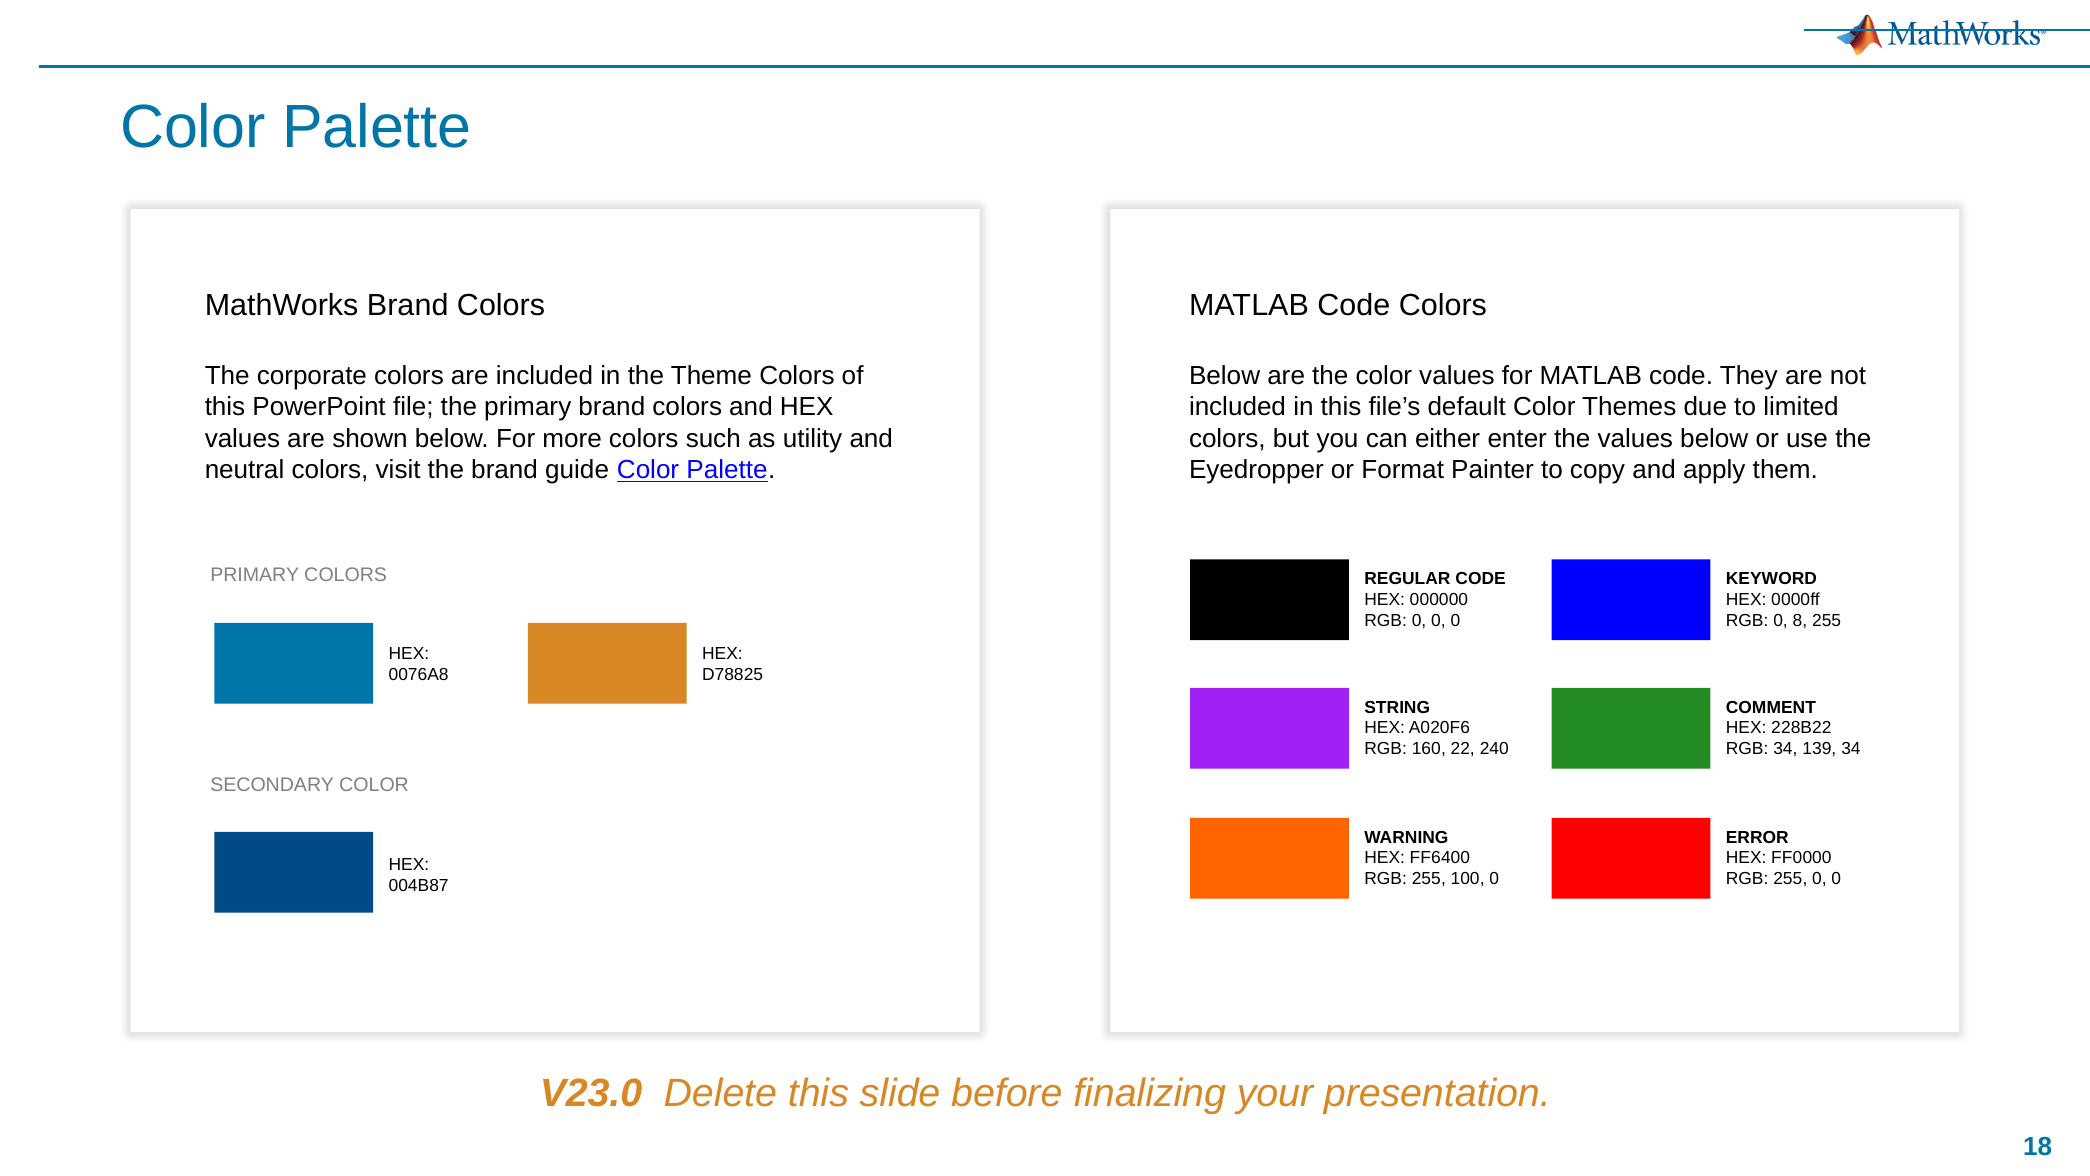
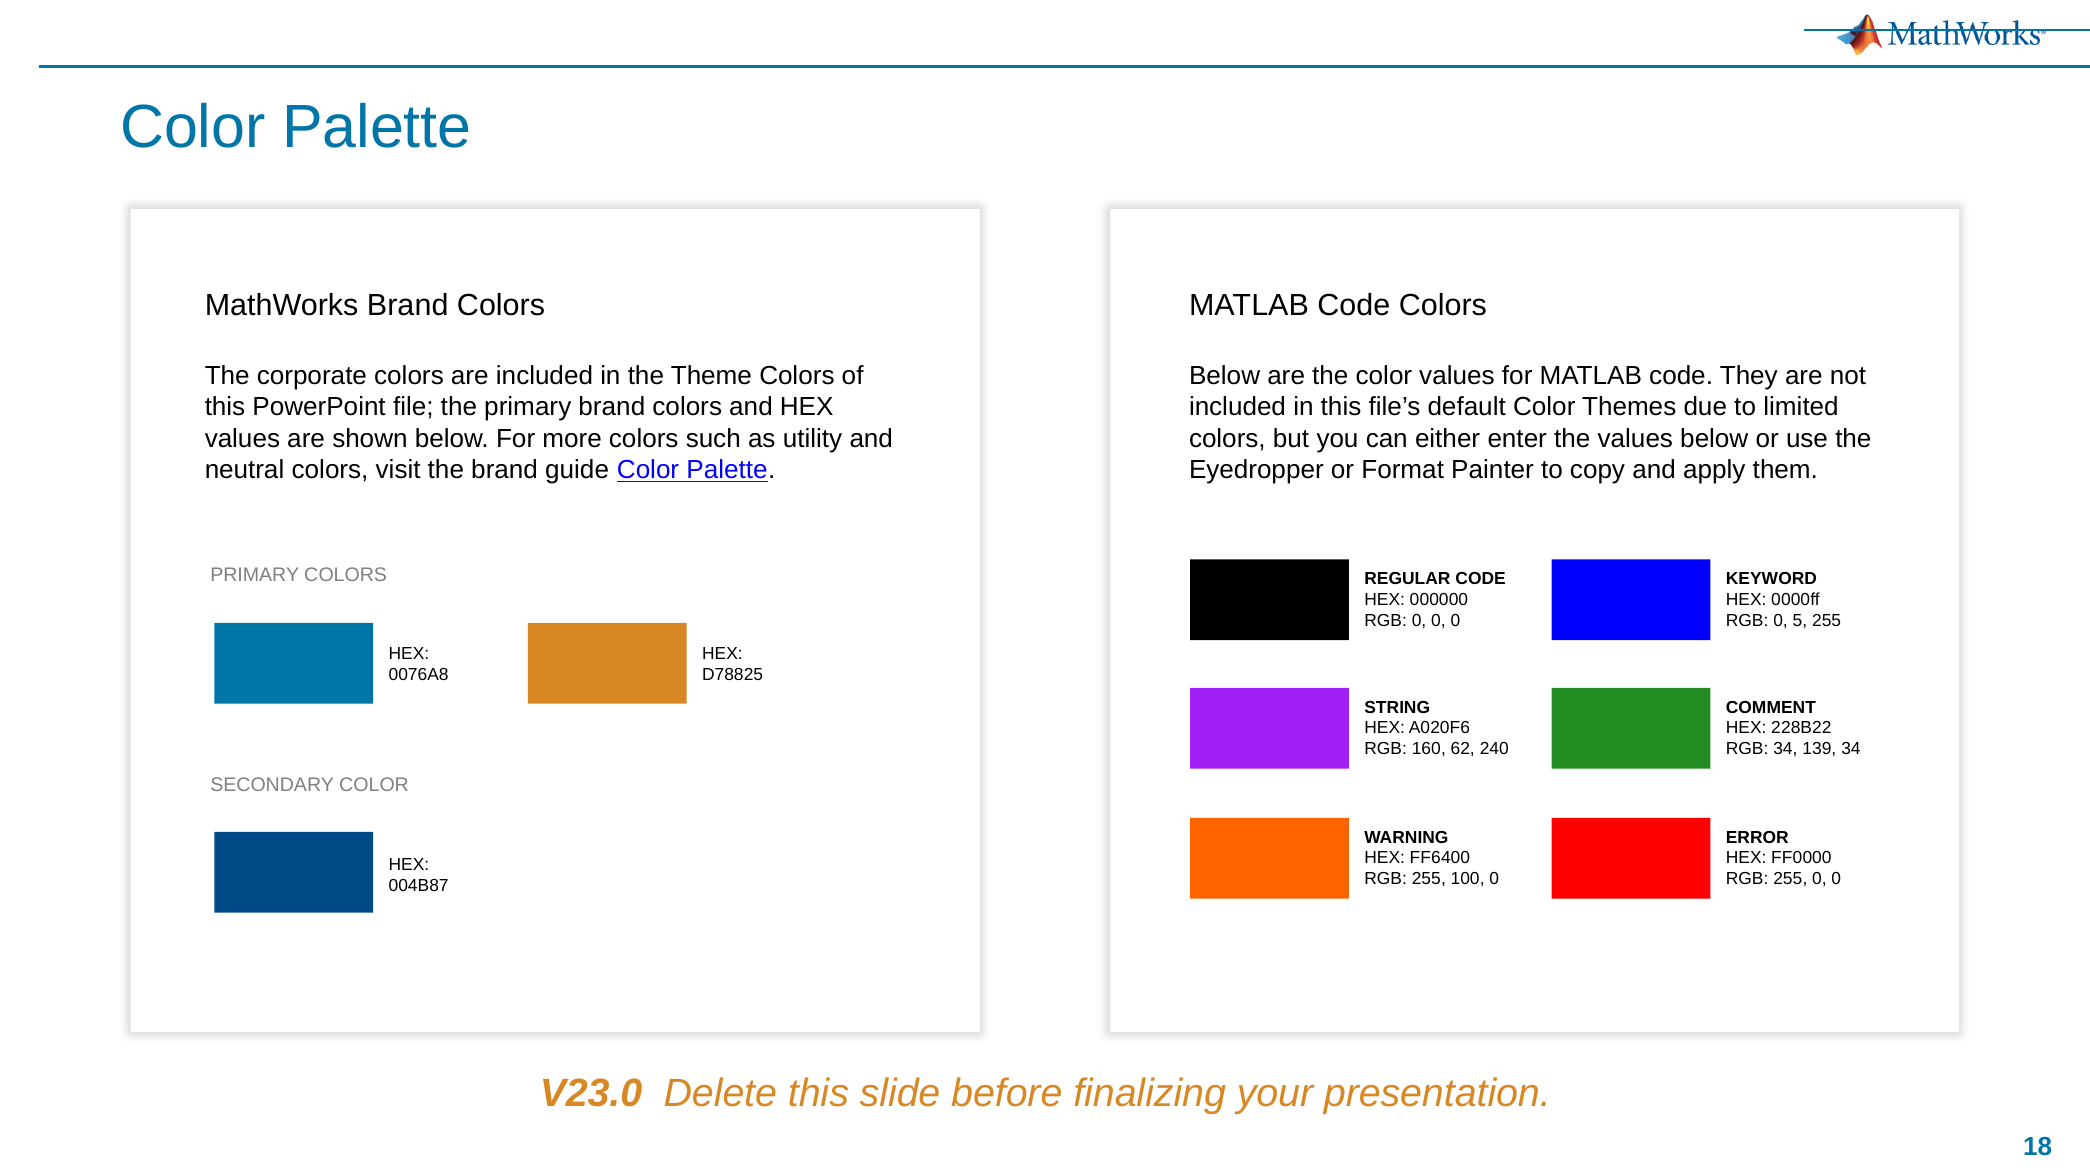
8: 8 -> 5
22: 22 -> 62
